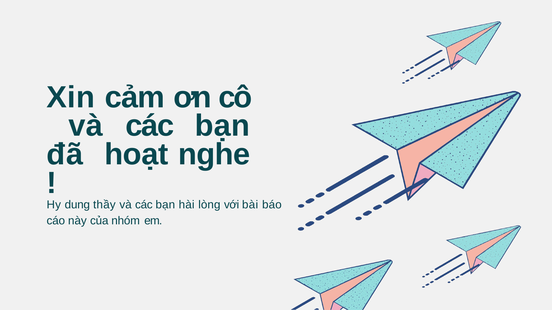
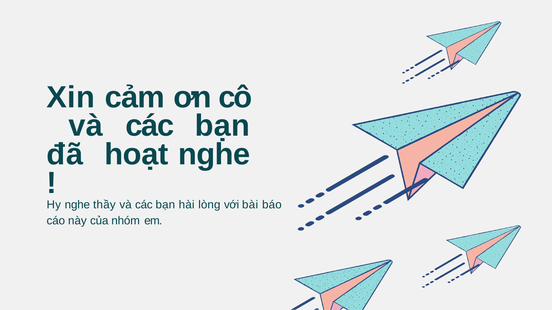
Hy dung: dung -> nghe
